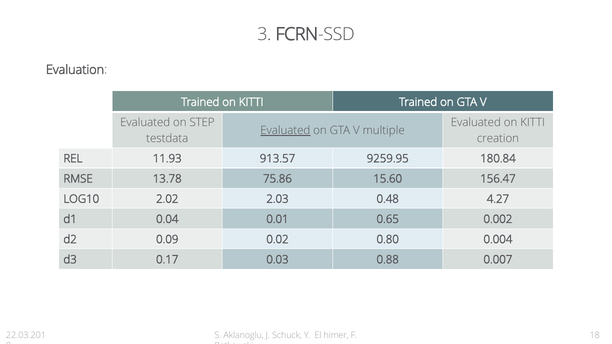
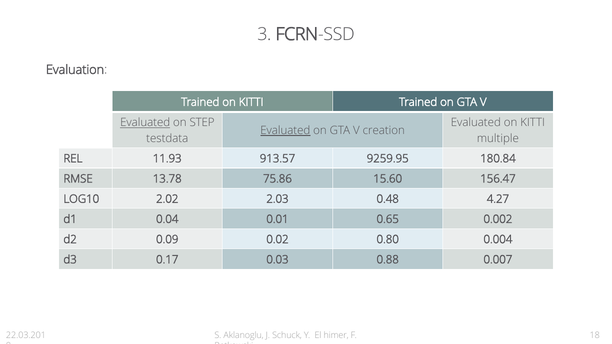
Evaluated at (145, 123) underline: none -> present
multiple: multiple -> creation
creation: creation -> multiple
